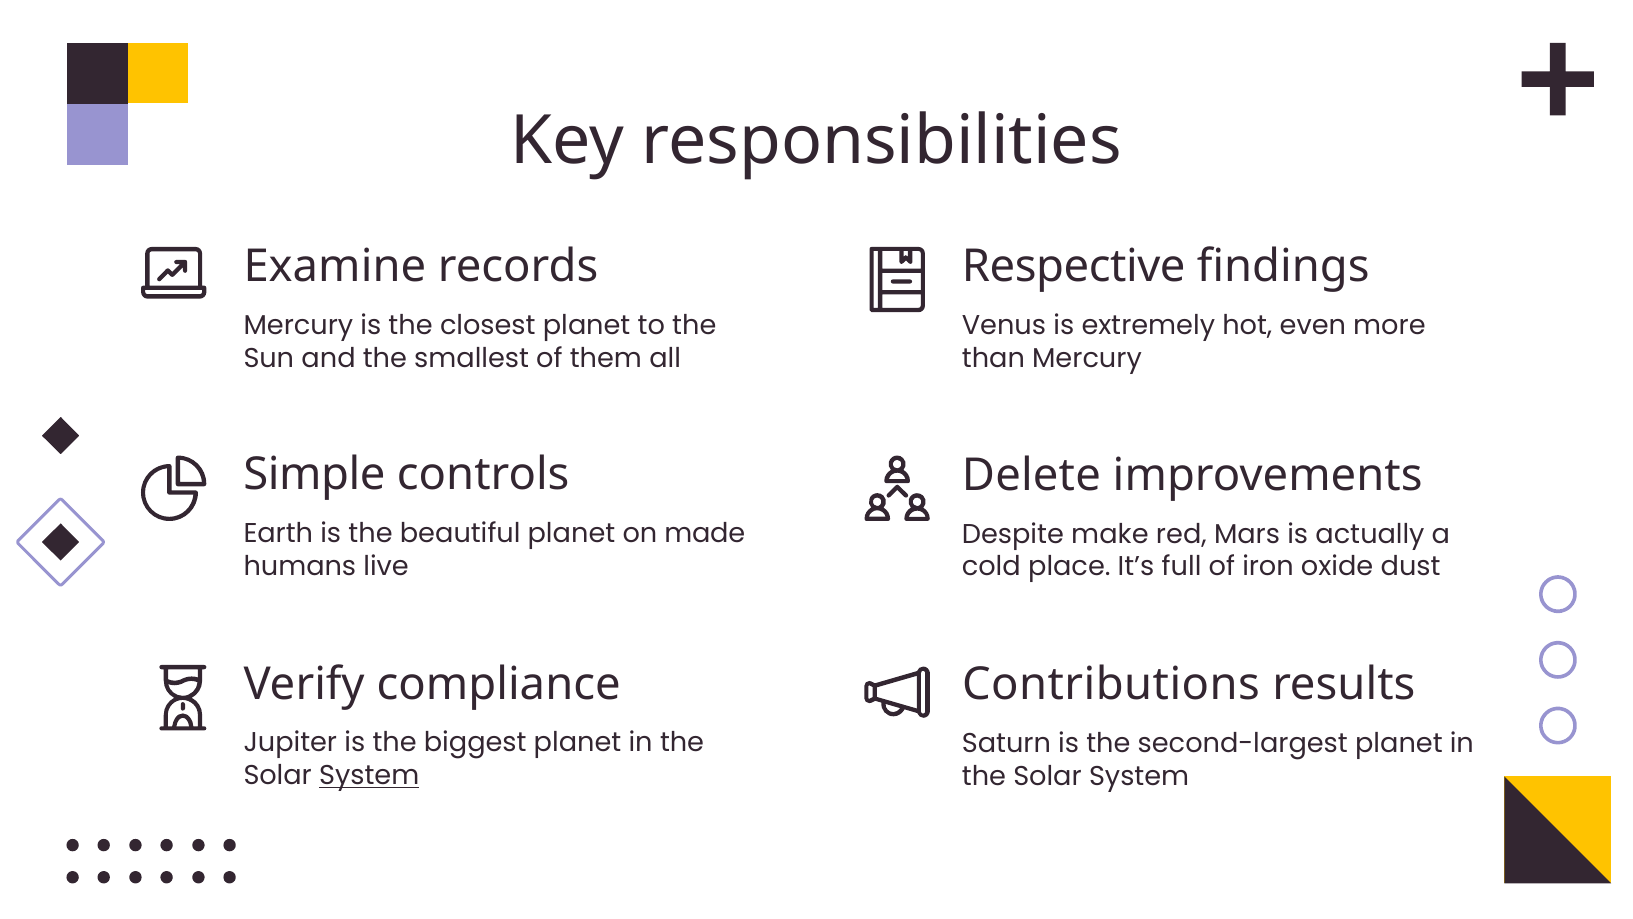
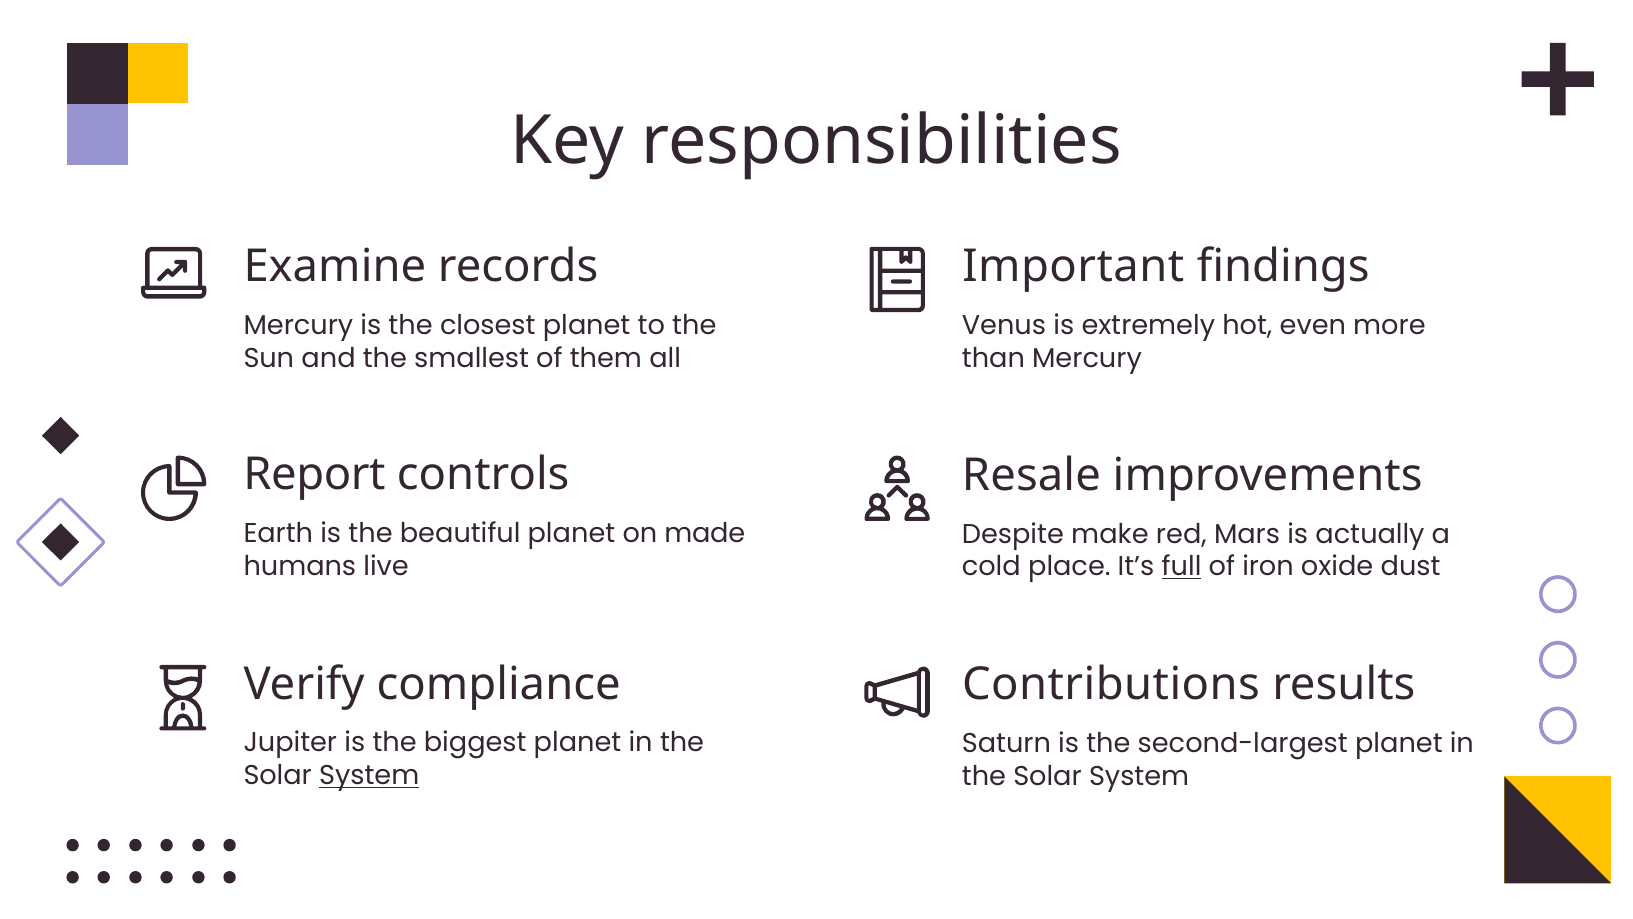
Respective: Respective -> Important
Simple: Simple -> Report
Delete: Delete -> Resale
full underline: none -> present
